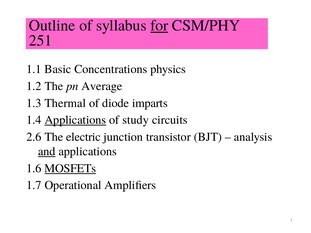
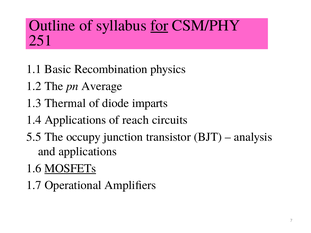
Concentrations: Concentrations -> Recombination
Applications at (75, 120) underline: present -> none
study: study -> reach
2.6: 2.6 -> 5.5
electric: electric -> occupy
and underline: present -> none
